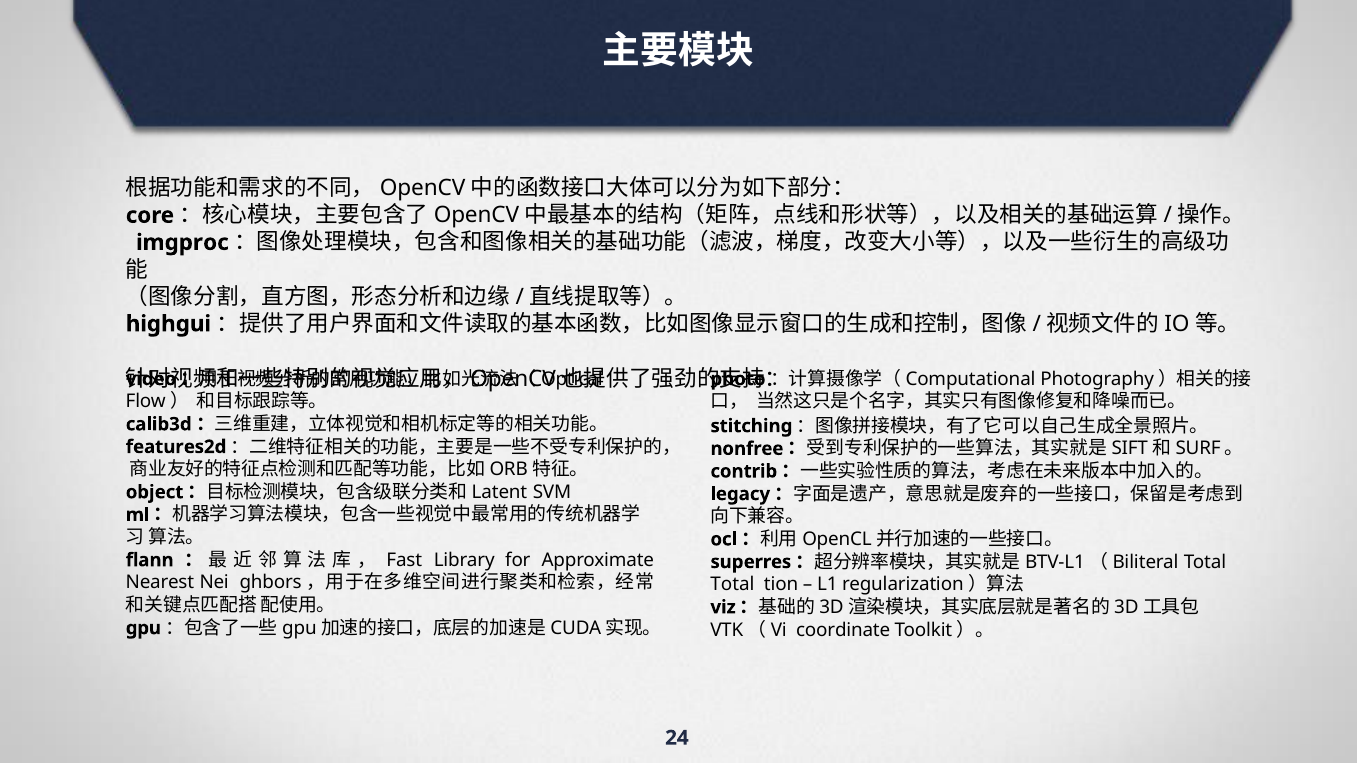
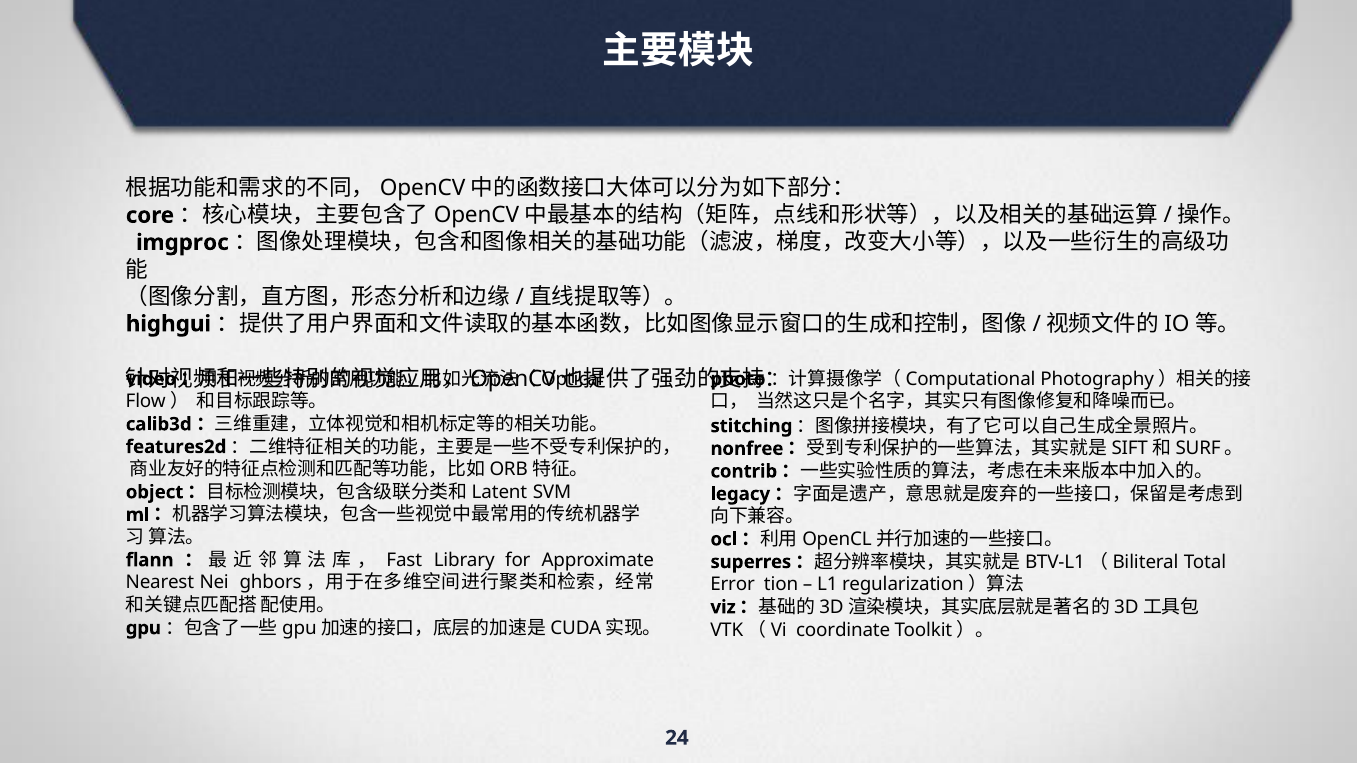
Total at (732, 585): Total -> Error
